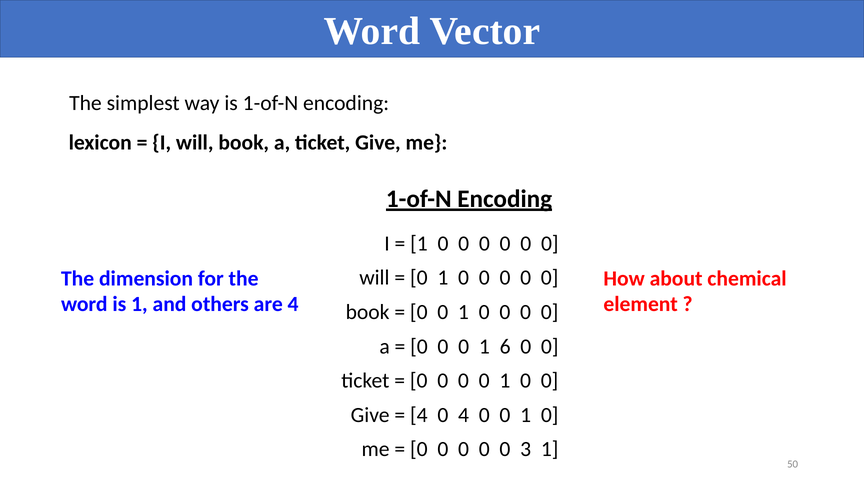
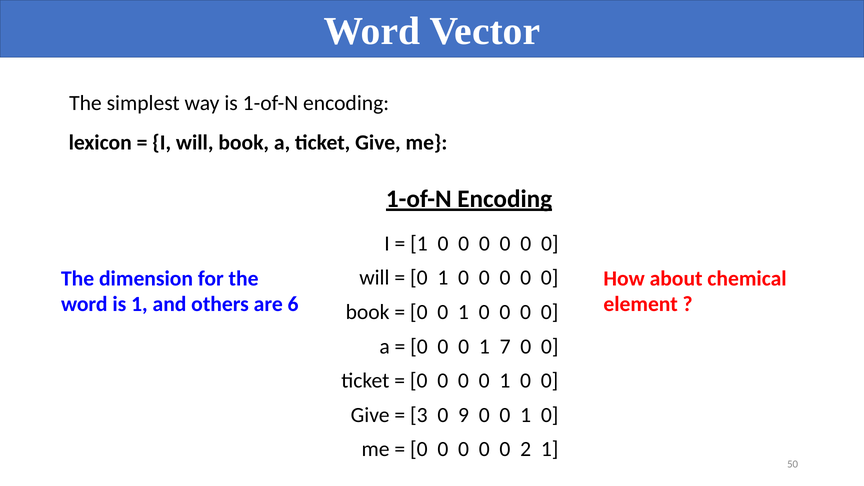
are 4: 4 -> 6
6: 6 -> 7
4 at (419, 415): 4 -> 3
0 4: 4 -> 9
3: 3 -> 2
